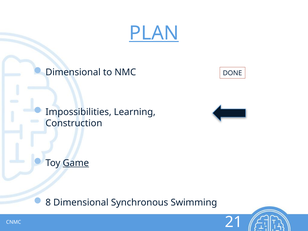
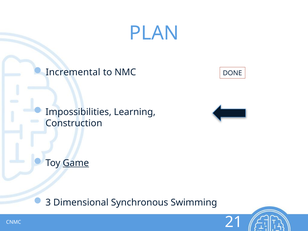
PLAN underline: present -> none
Dimensional at (73, 72): Dimensional -> Incremental
8: 8 -> 3
